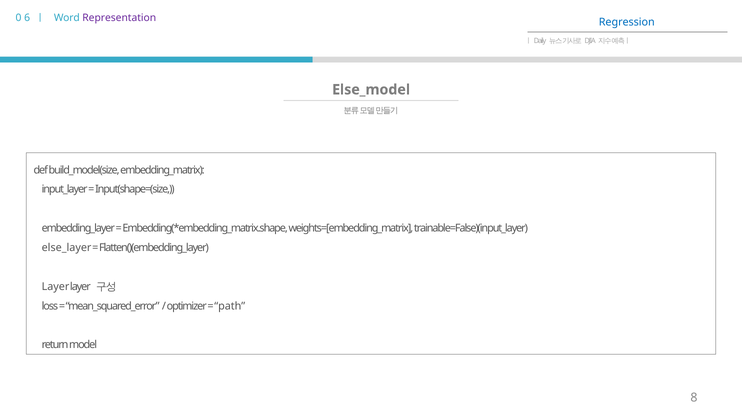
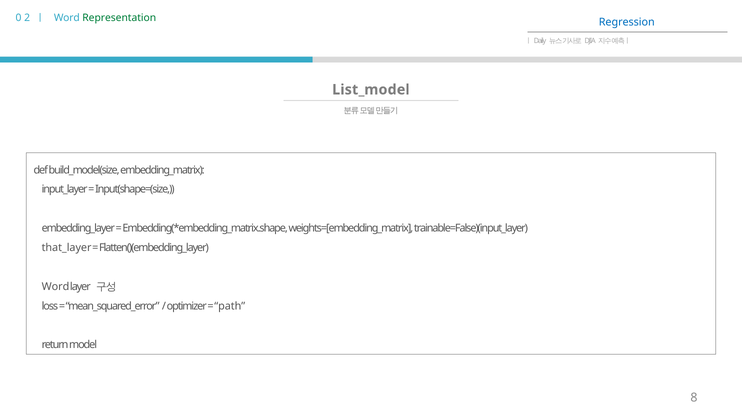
6: 6 -> 2
Representation colour: purple -> green
Else_model: Else_model -> List_model
else_layer: else_layer -> that_layer
Layer at (55, 287): Layer -> Word
